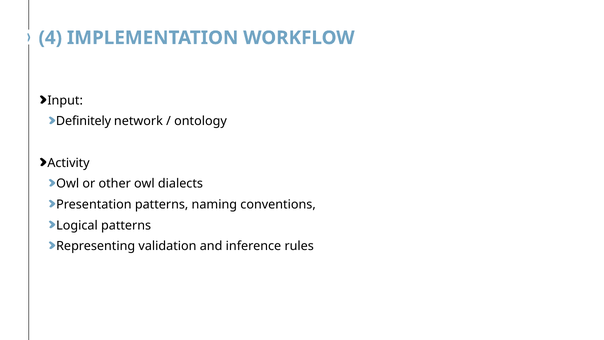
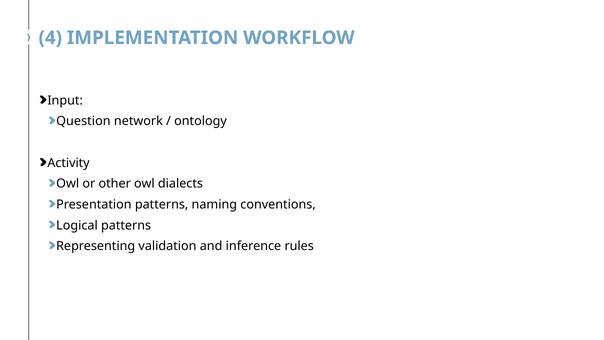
Definitely: Definitely -> Question
